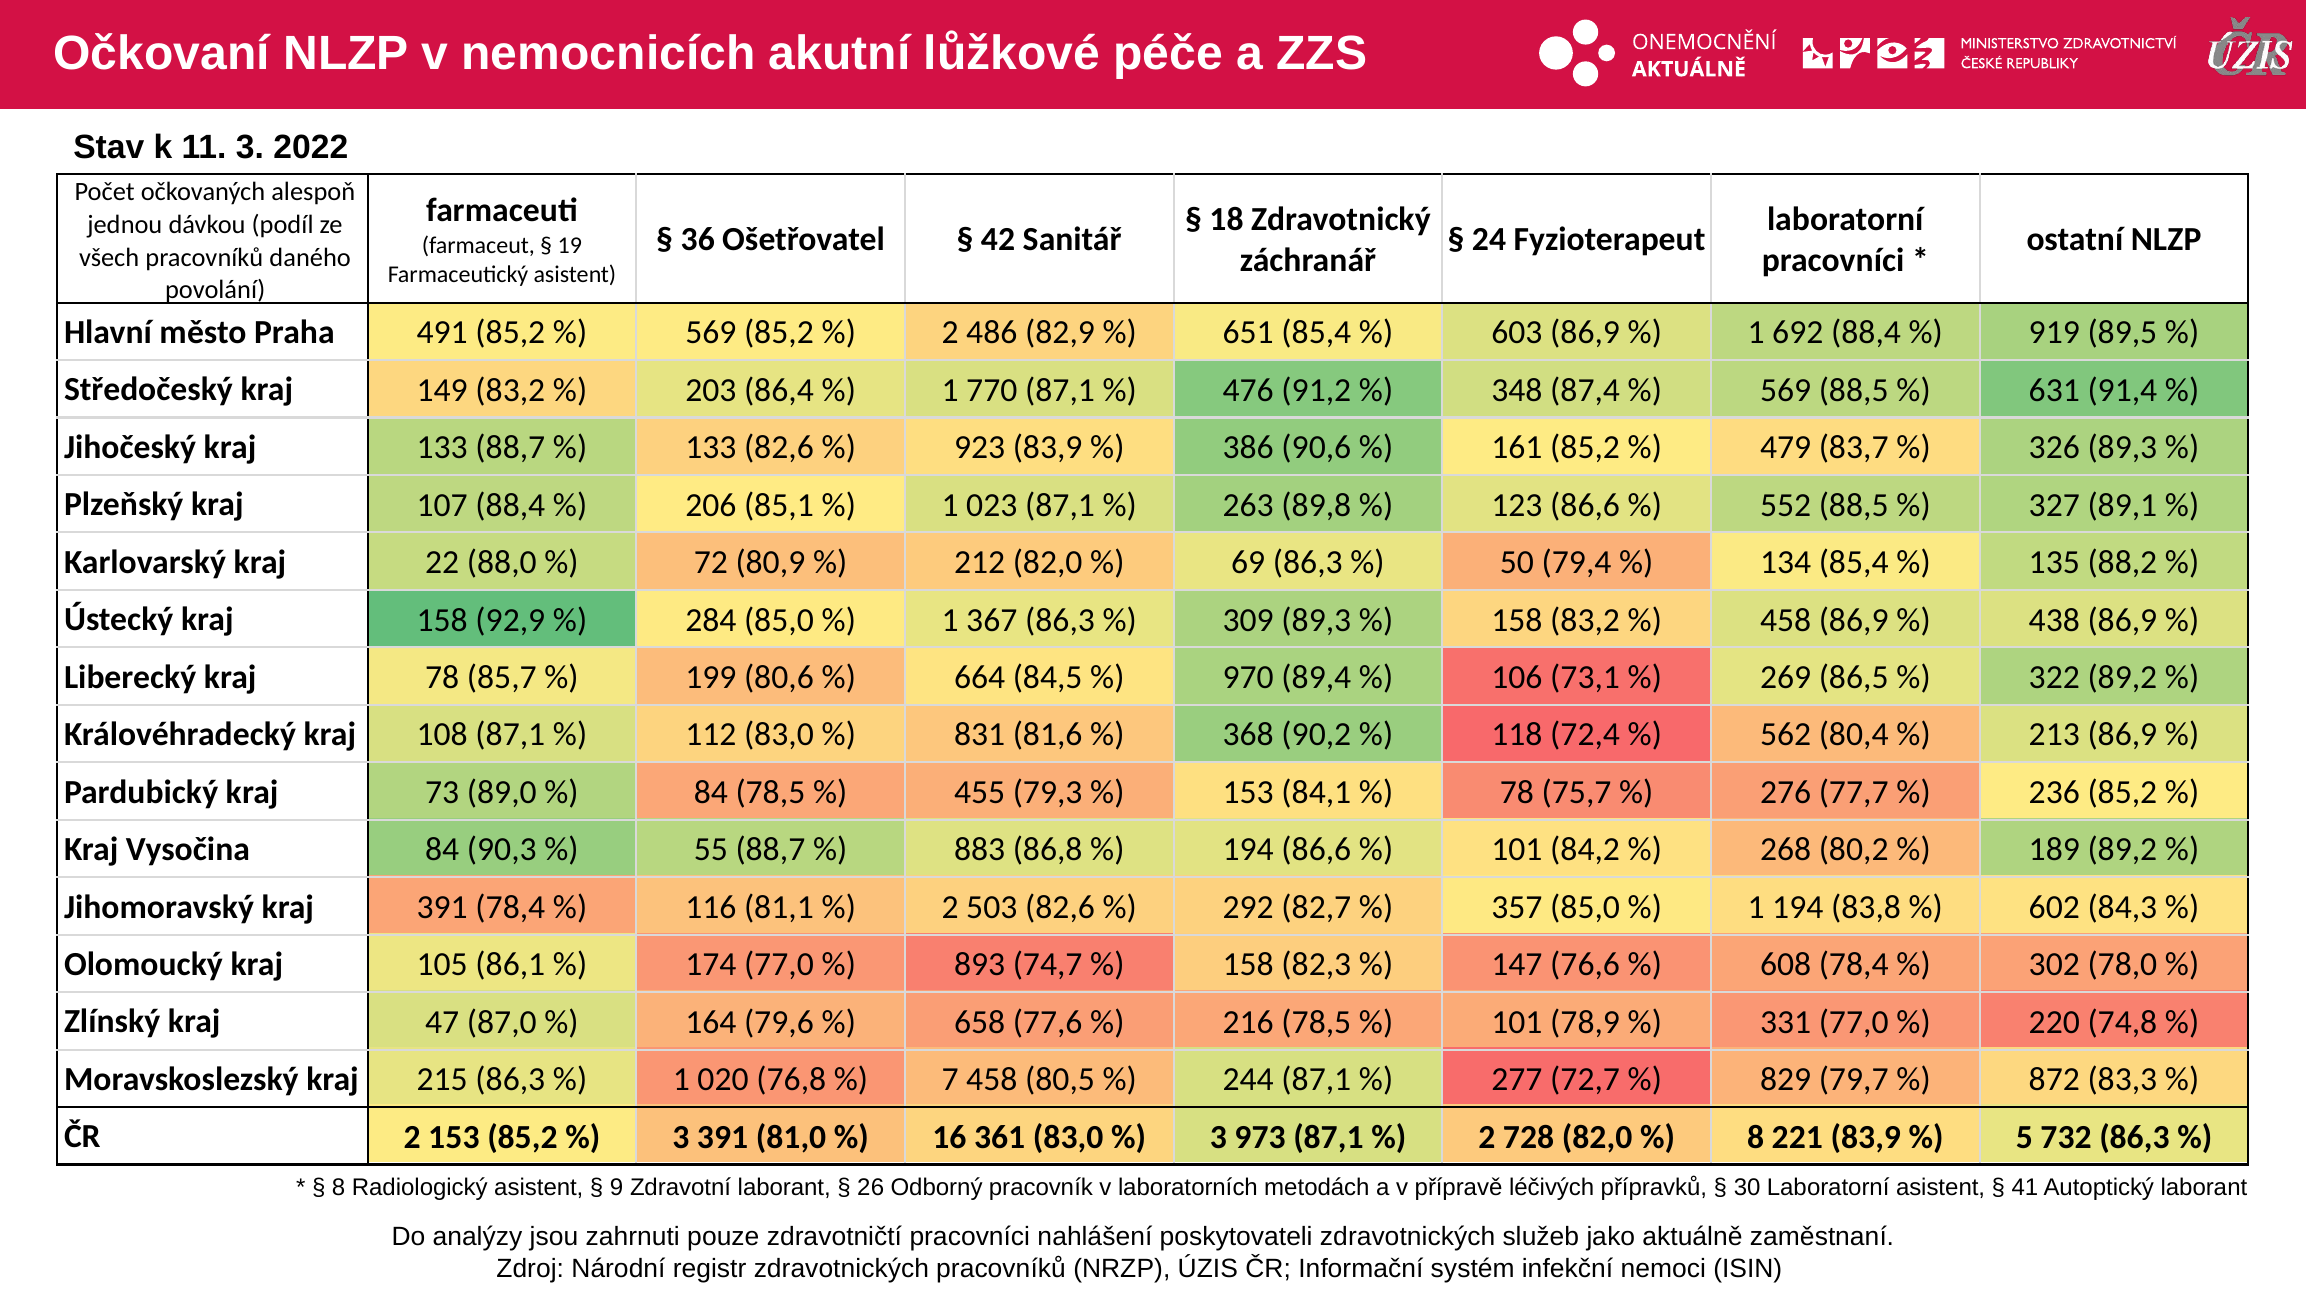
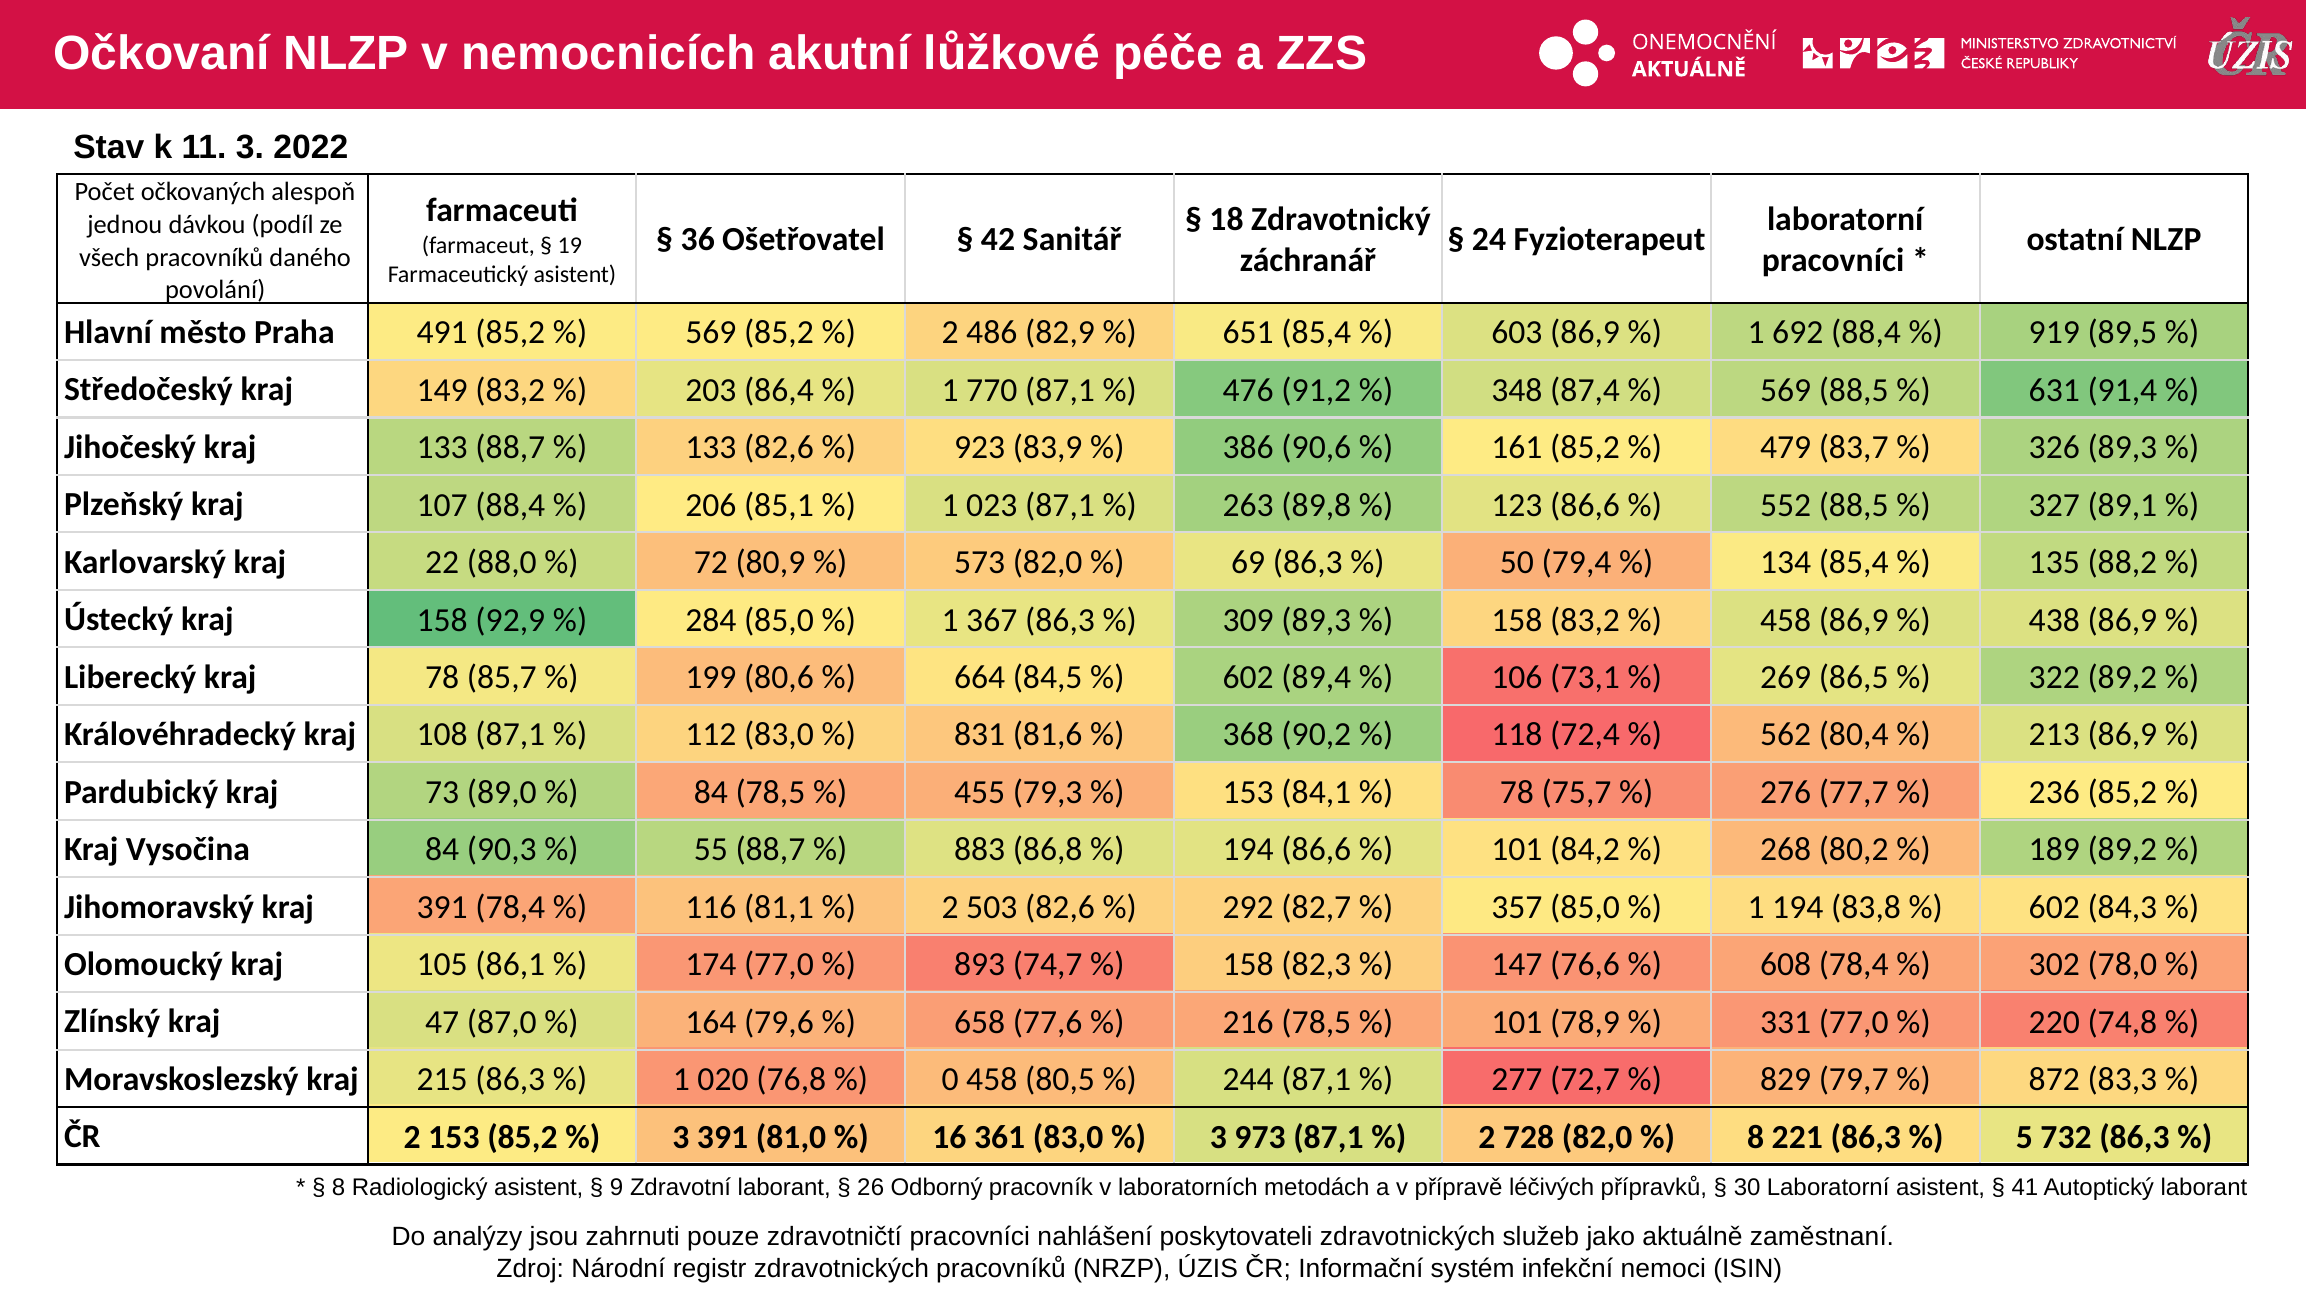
212: 212 -> 573
970 at (1248, 677): 970 -> 602
7: 7 -> 0
221 83,9: 83,9 -> 86,3
